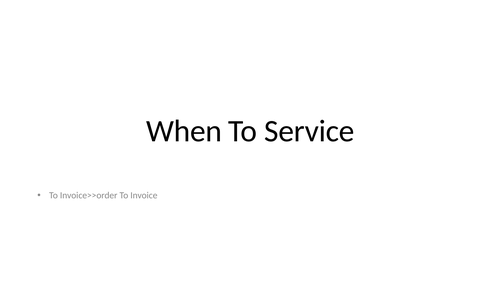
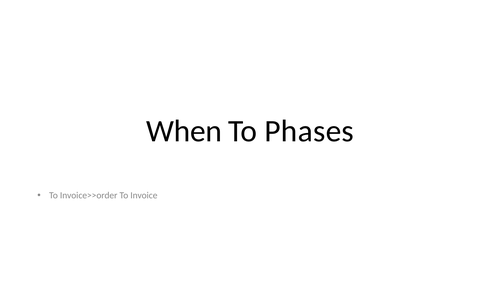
Service: Service -> Phases
